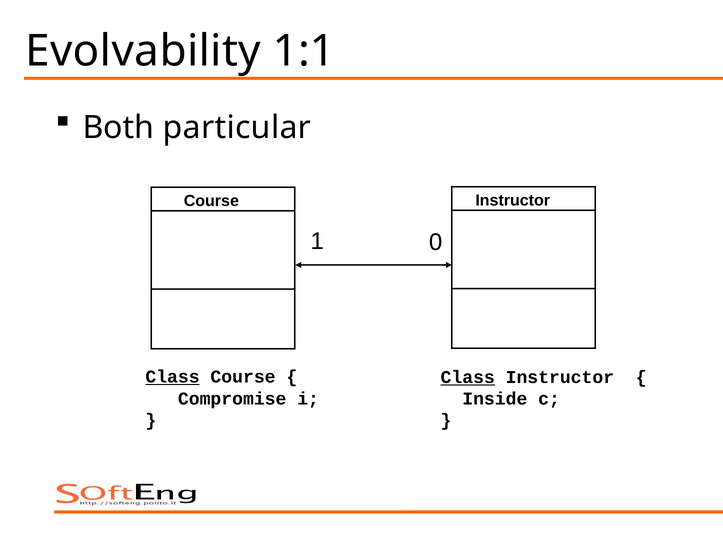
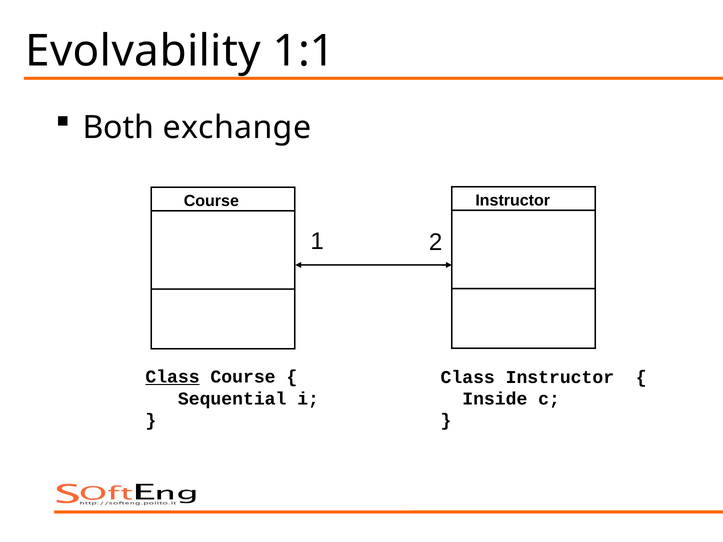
particular: particular -> exchange
0: 0 -> 2
Class at (468, 377) underline: present -> none
Compromise: Compromise -> Sequential
